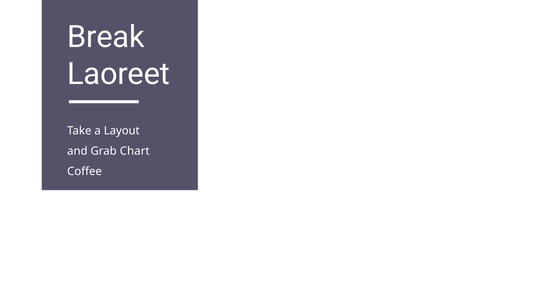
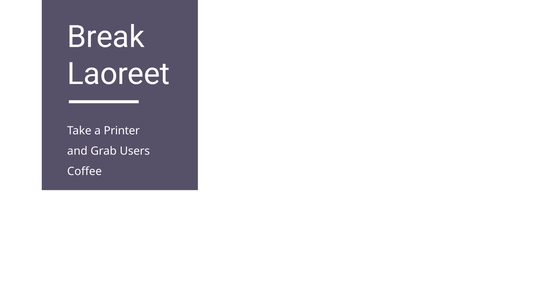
Layout: Layout -> Printer
Chart: Chart -> Users
